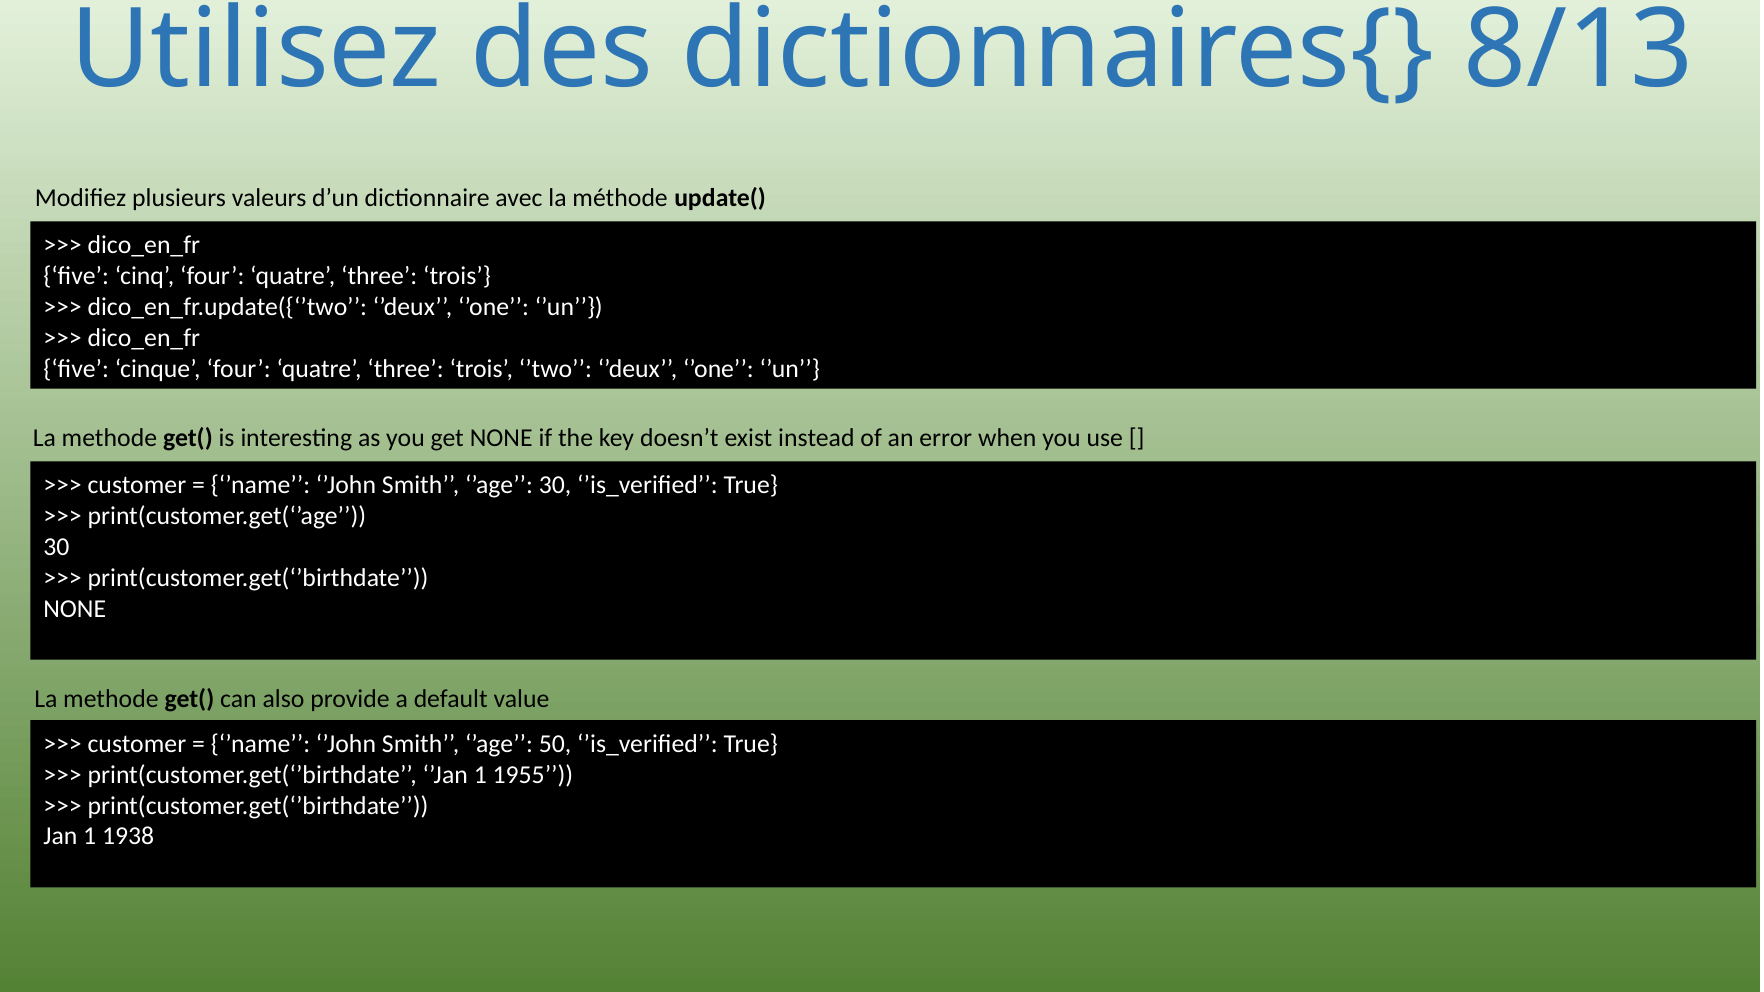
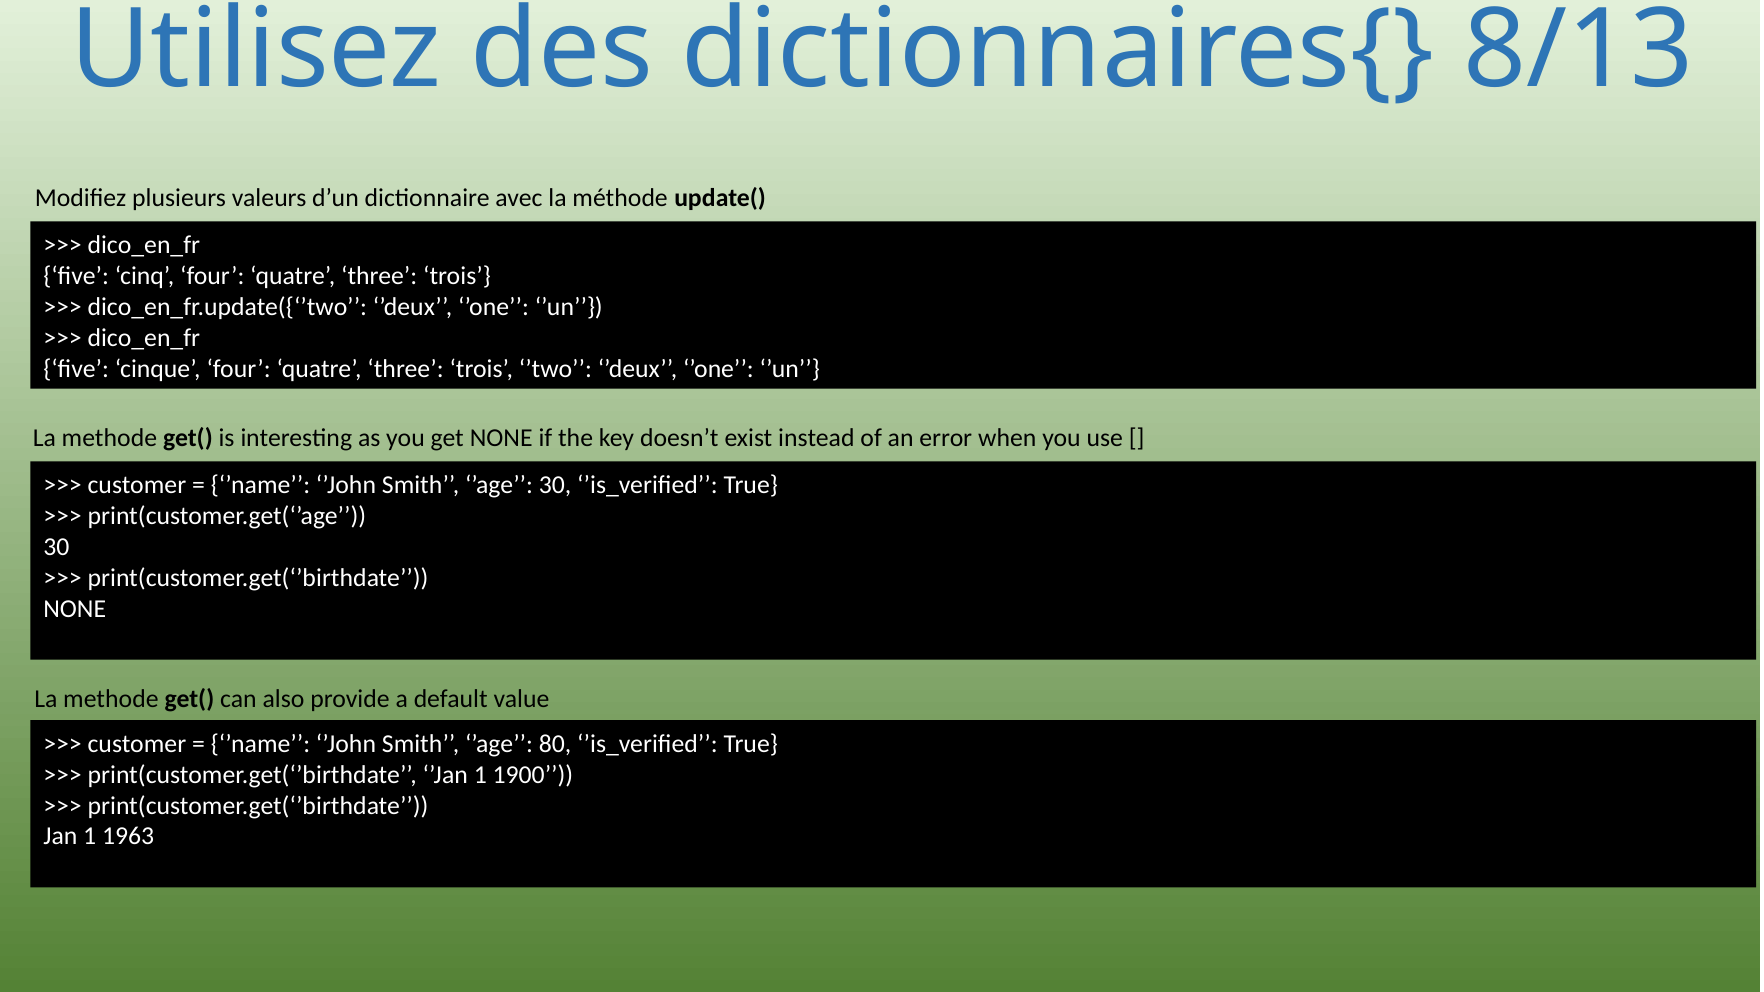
50: 50 -> 80
1955: 1955 -> 1900
1938: 1938 -> 1963
